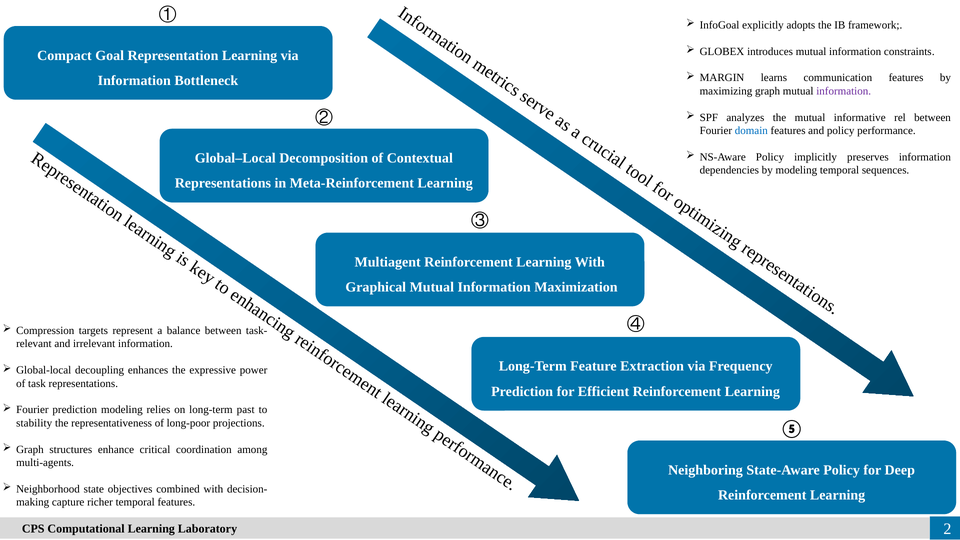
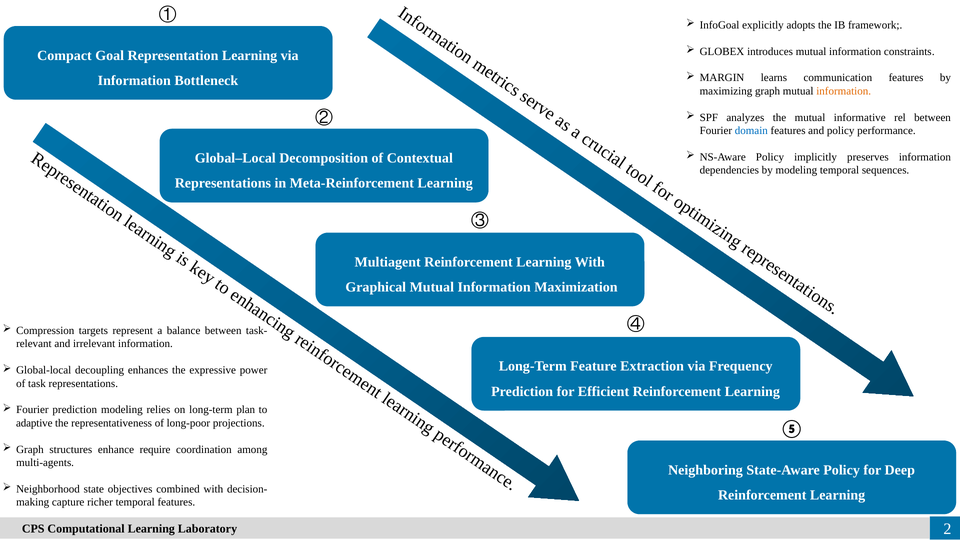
information at (844, 91) colour: purple -> orange
past: past -> plan
stability: stability -> adaptive
critical: critical -> require
